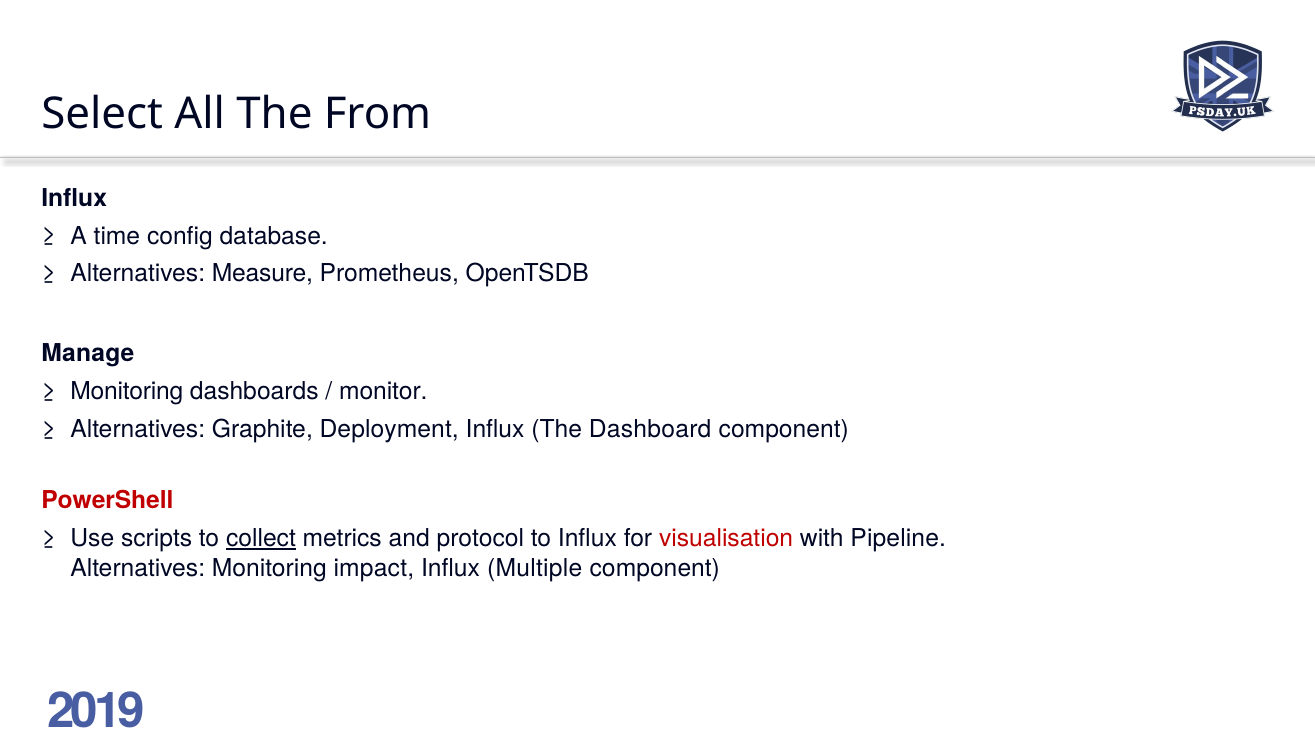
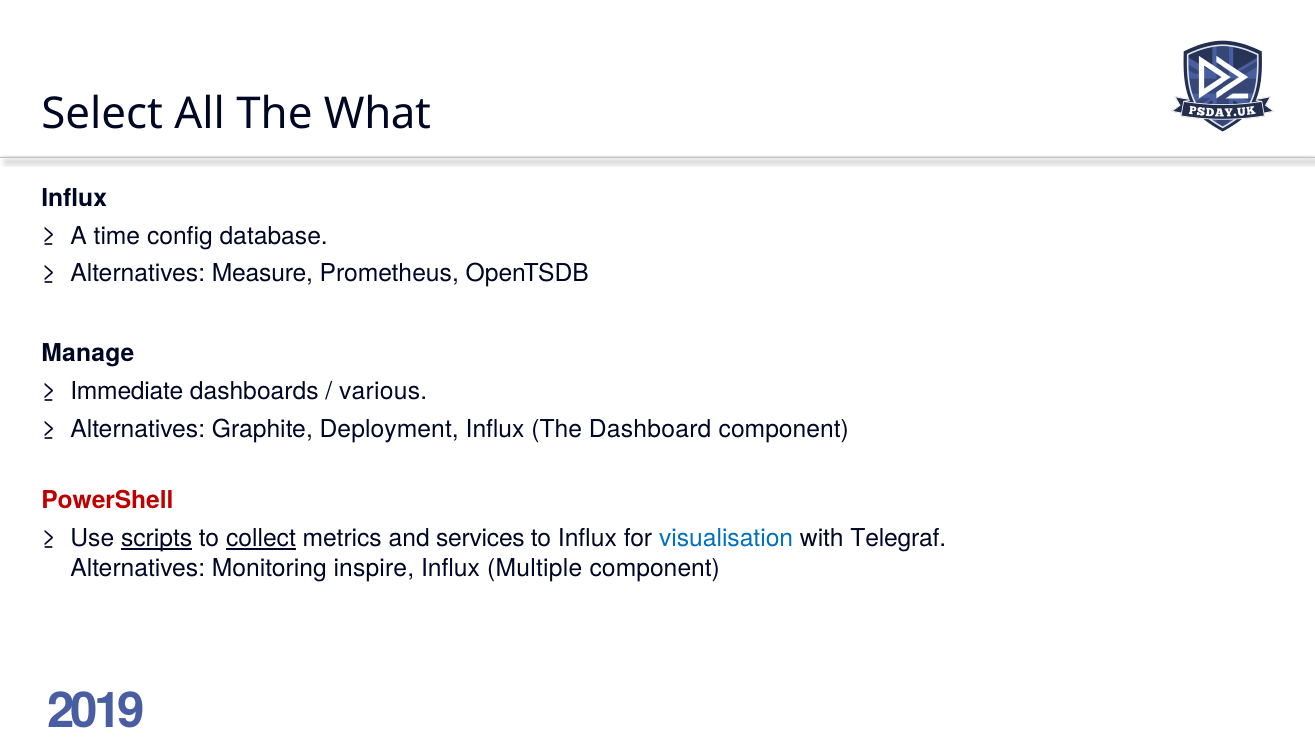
From: From -> What
Monitoring at (127, 391): Monitoring -> Immediate
monitor: monitor -> various
scripts underline: none -> present
protocol: protocol -> services
visualisation colour: red -> blue
Pipeline: Pipeline -> Telegraf
impact: impact -> inspire
